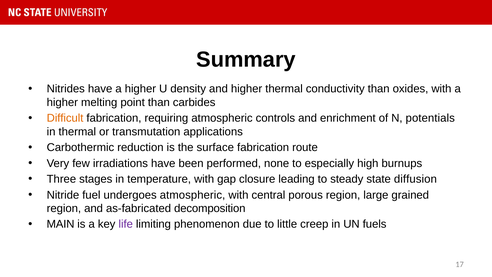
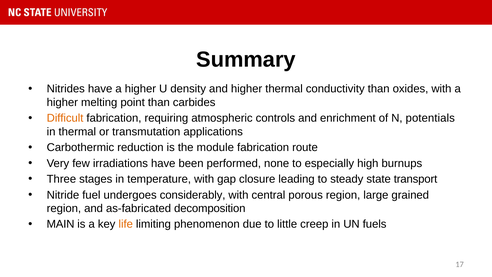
surface: surface -> module
diffusion: diffusion -> transport
undergoes atmospheric: atmospheric -> considerably
life colour: purple -> orange
